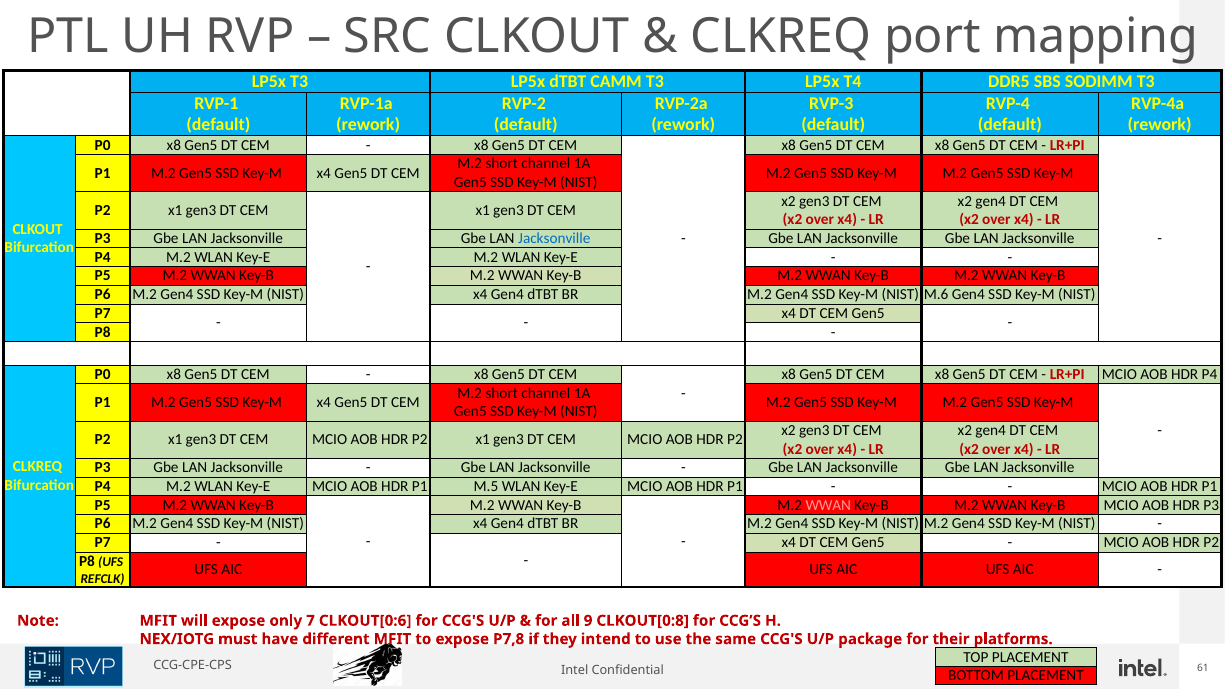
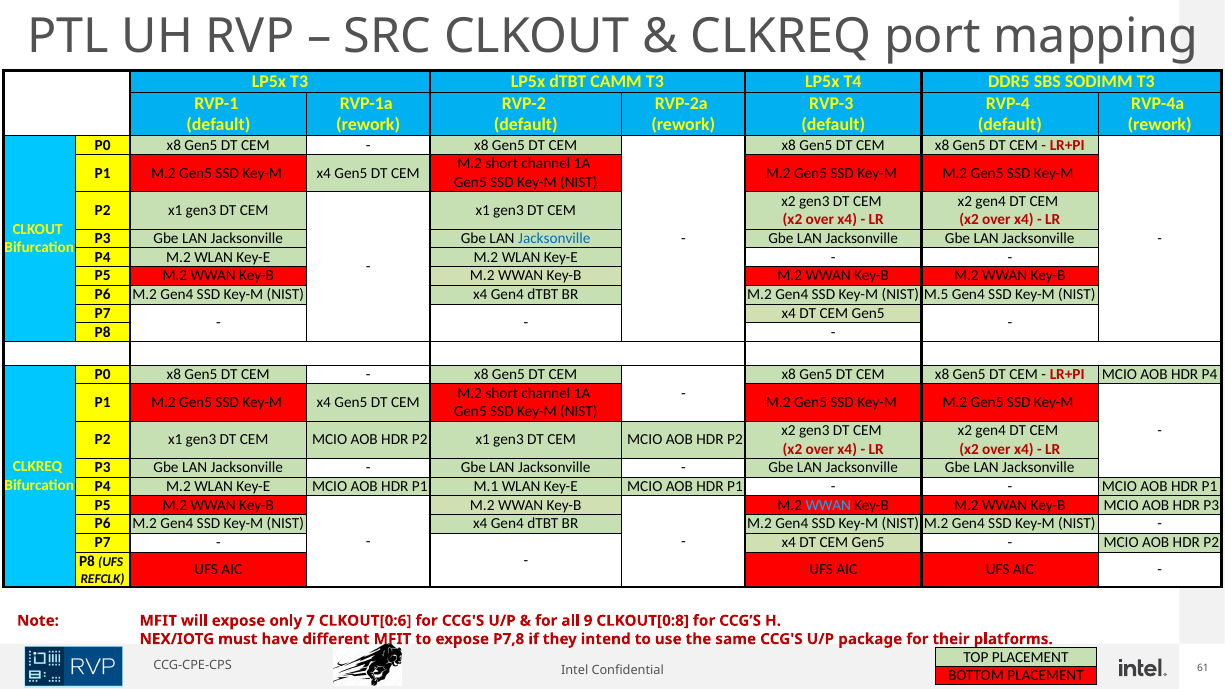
M.6: M.6 -> M.5
M.5: M.5 -> M.1
WWAN at (828, 505) colour: pink -> light blue
